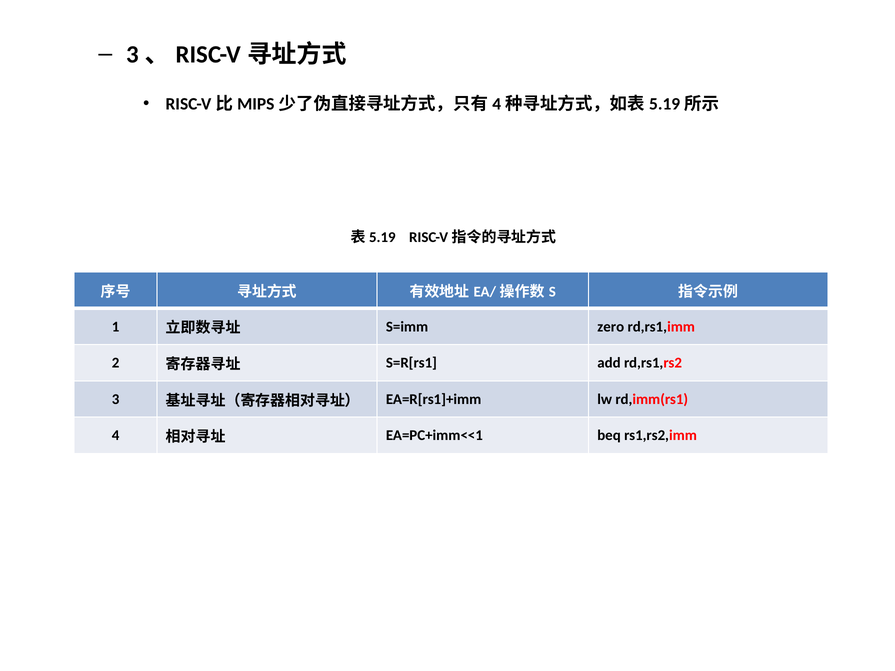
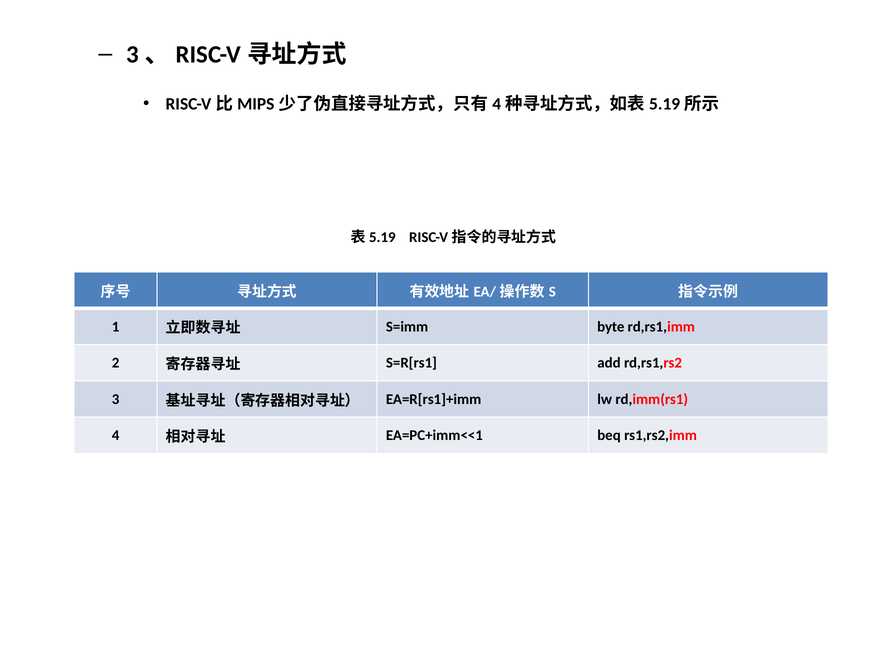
zero: zero -> byte
